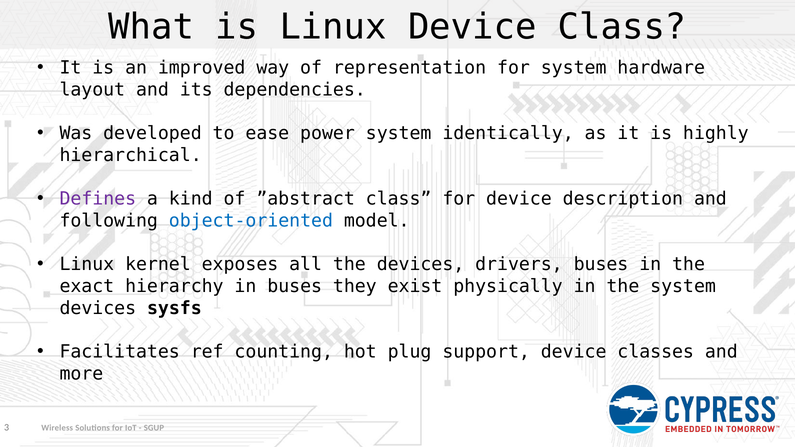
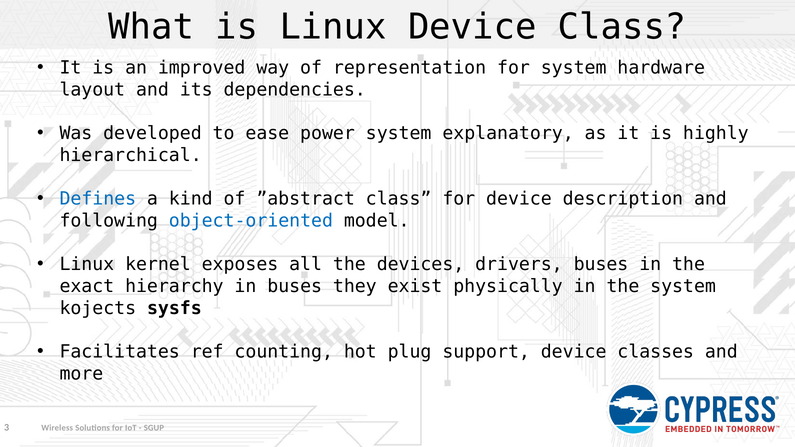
identically: identically -> explanatory
Defines colour: purple -> blue
devices at (98, 308): devices -> kojects
